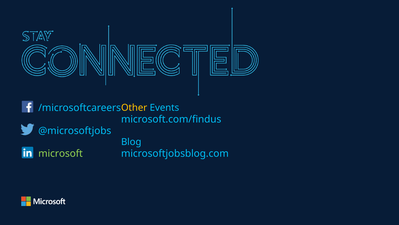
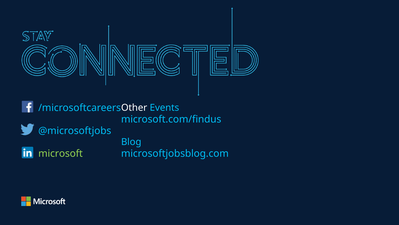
Other colour: yellow -> white
